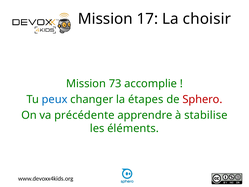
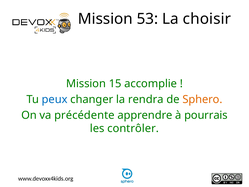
17: 17 -> 53
73: 73 -> 15
étapes: étapes -> rendra
Sphero colour: red -> orange
stabilise: stabilise -> pourrais
éléments: éléments -> contrôler
